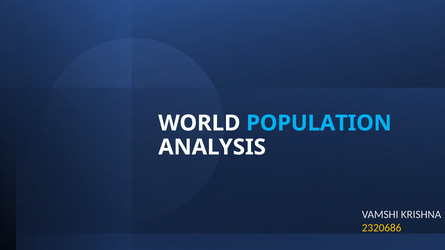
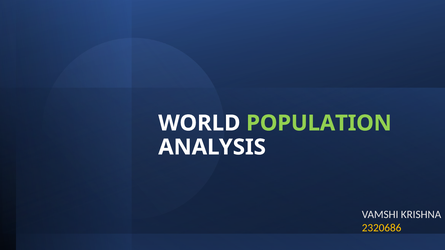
POPULATION colour: light blue -> light green
